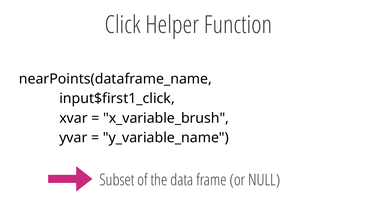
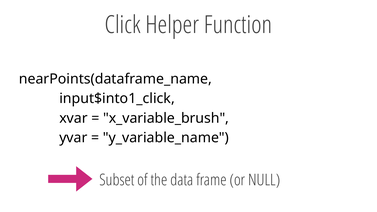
input$first1_click: input$first1_click -> input$into1_click
